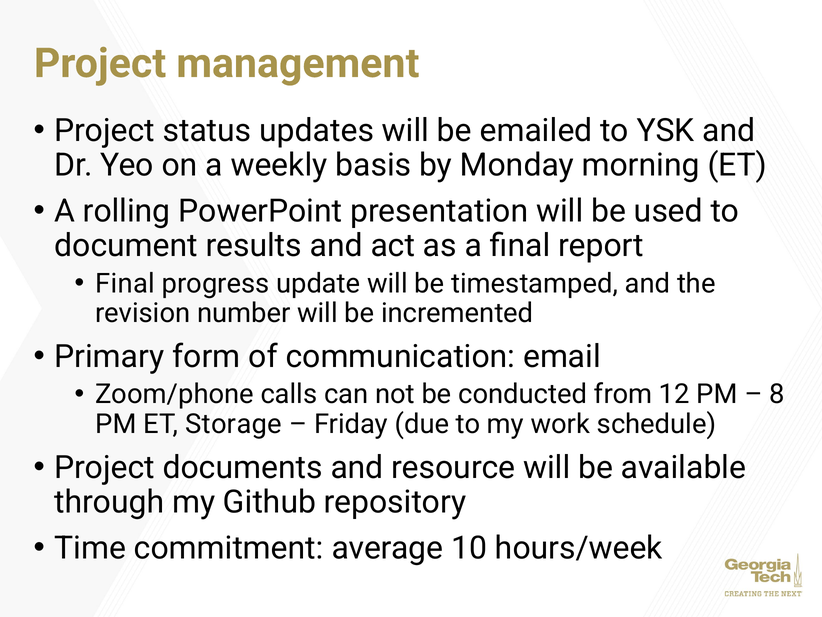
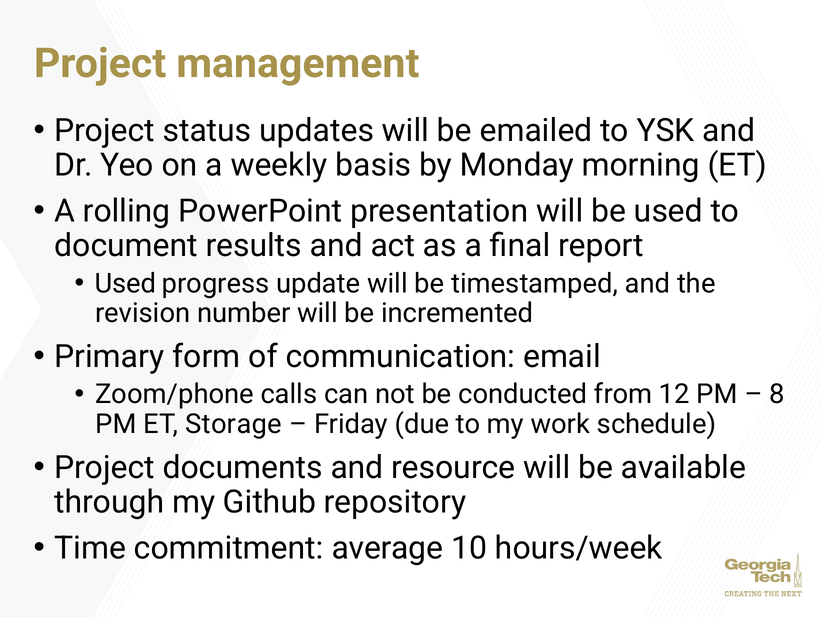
Final at (125, 283): Final -> Used
